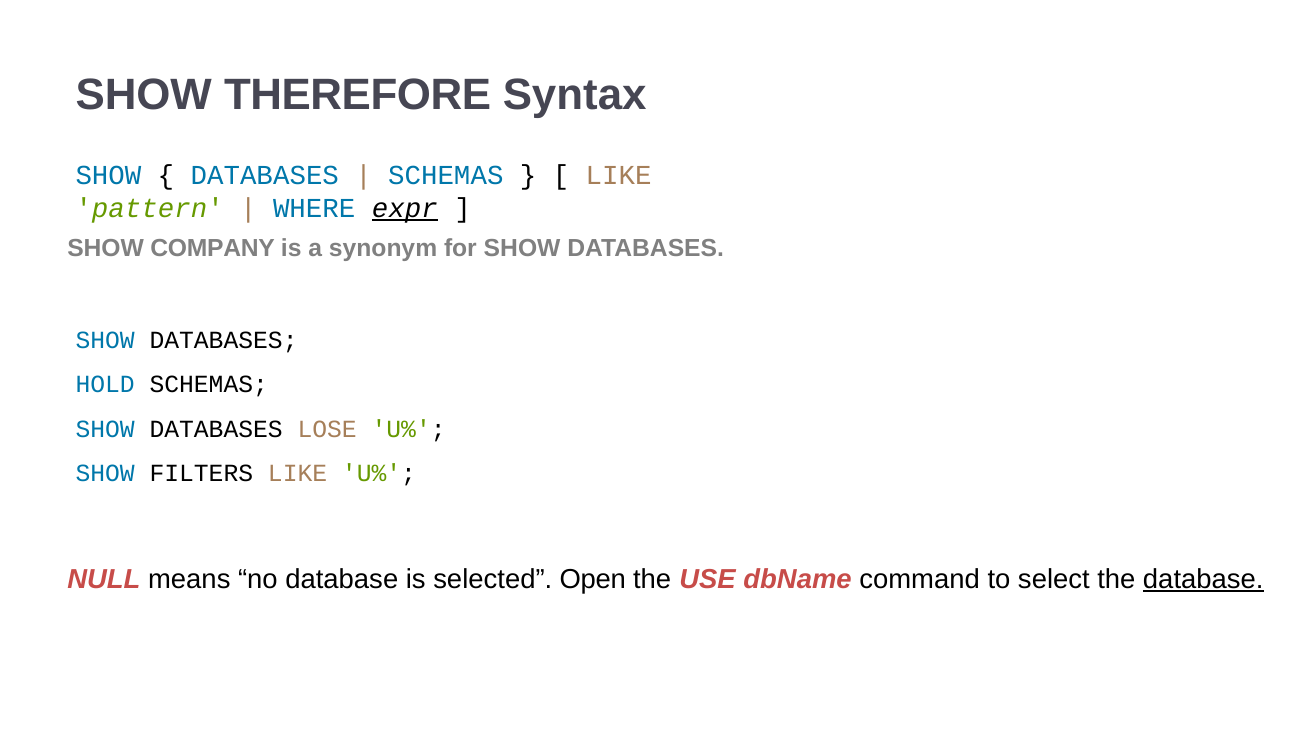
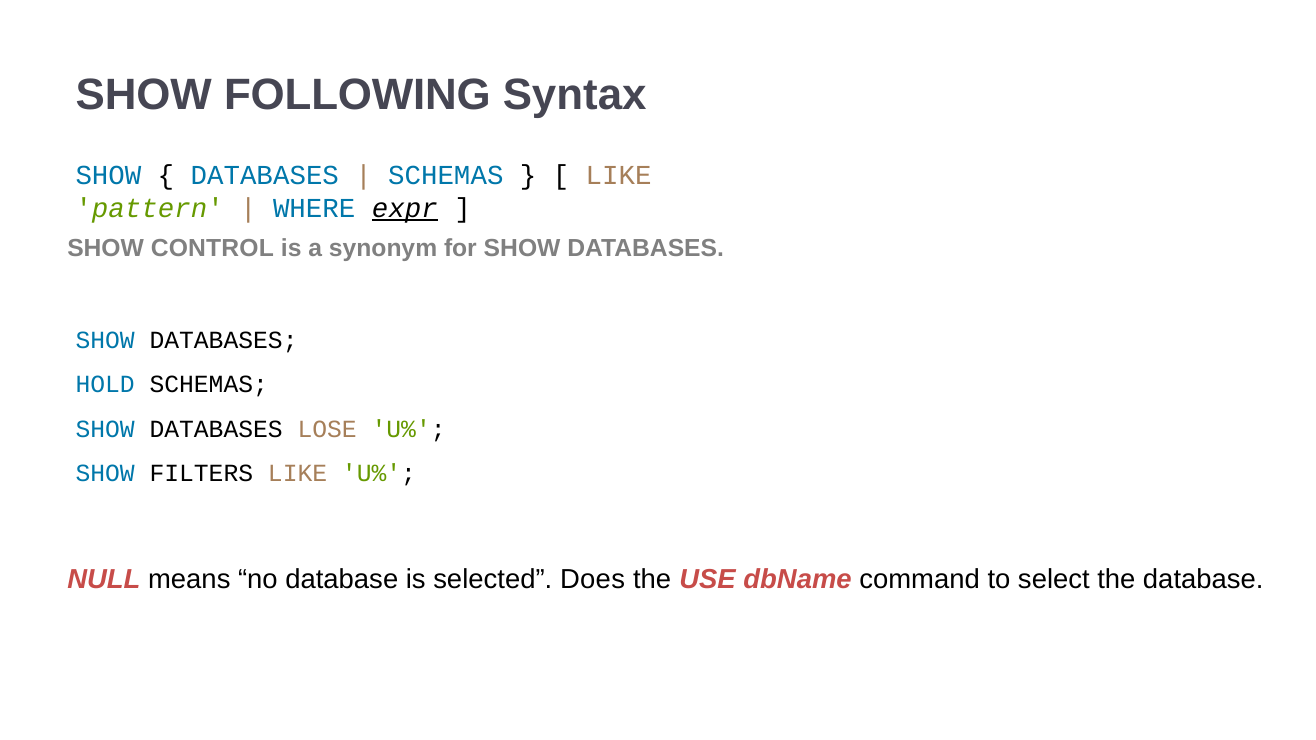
THEREFORE: THEREFORE -> FOLLOWING
COMPANY: COMPANY -> CONTROL
Open: Open -> Does
database at (1203, 579) underline: present -> none
